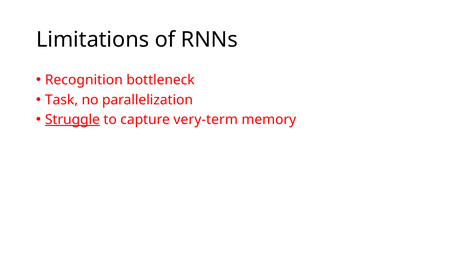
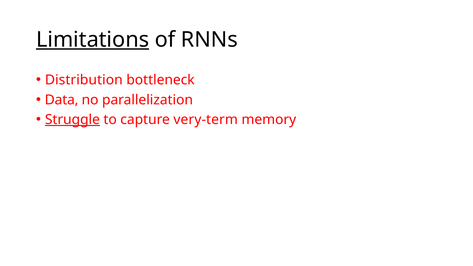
Limitations underline: none -> present
Recognition: Recognition -> Distribution
Task: Task -> Data
